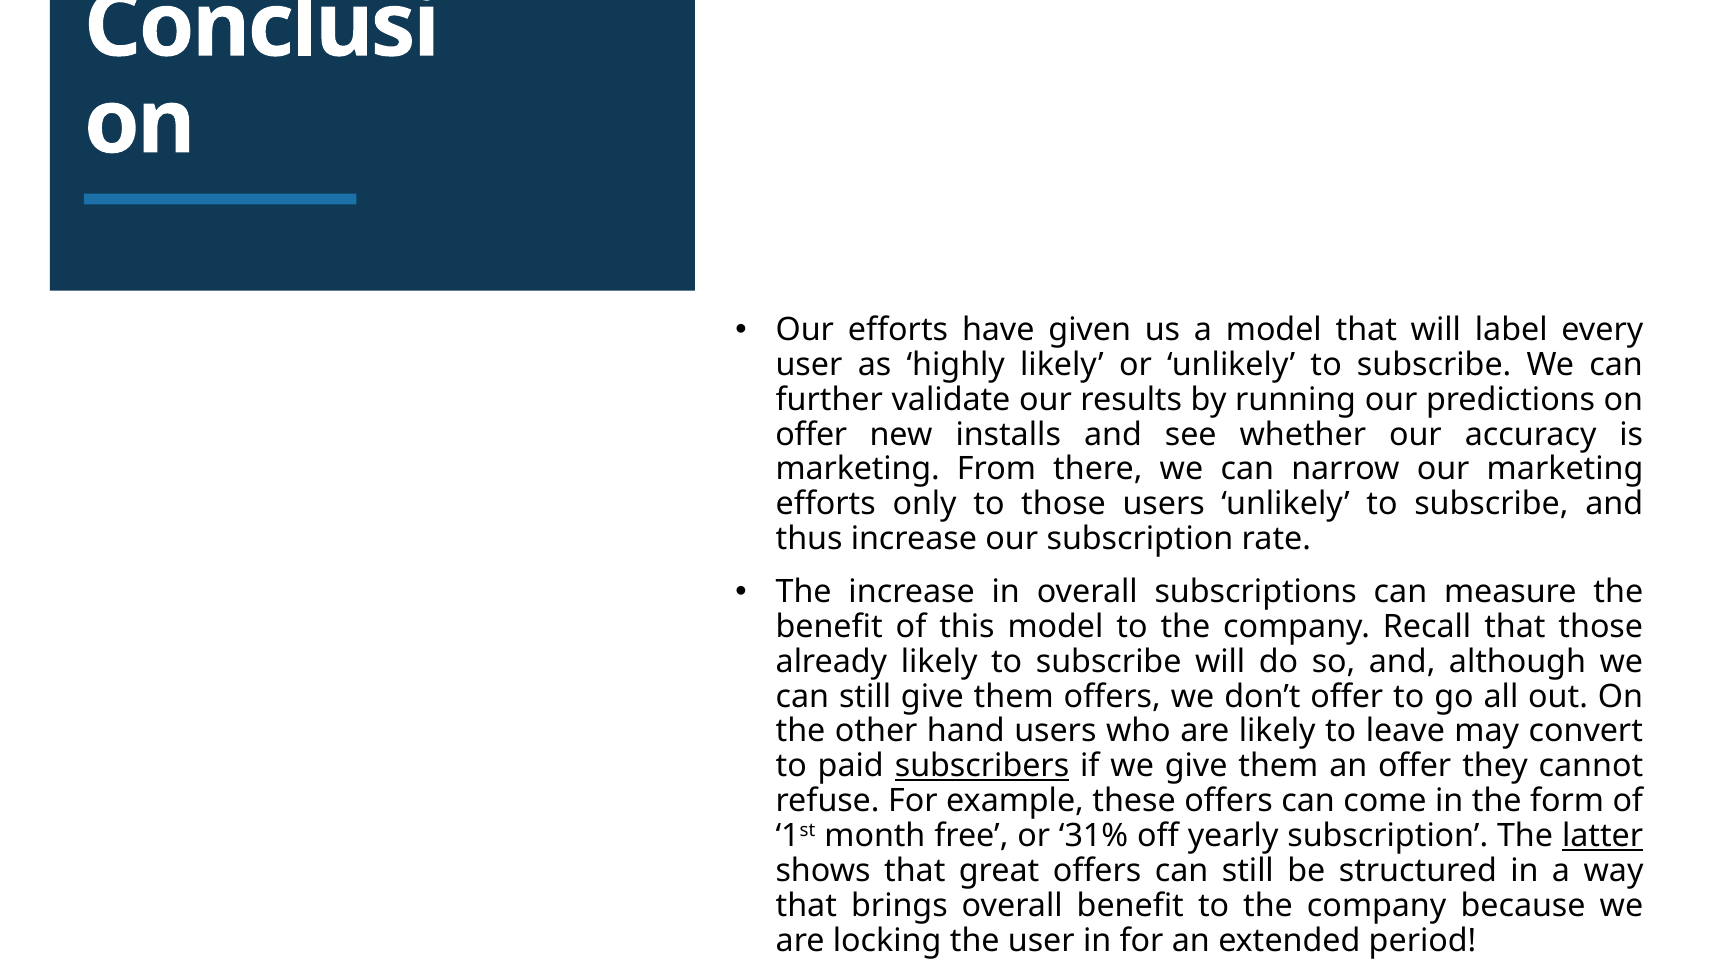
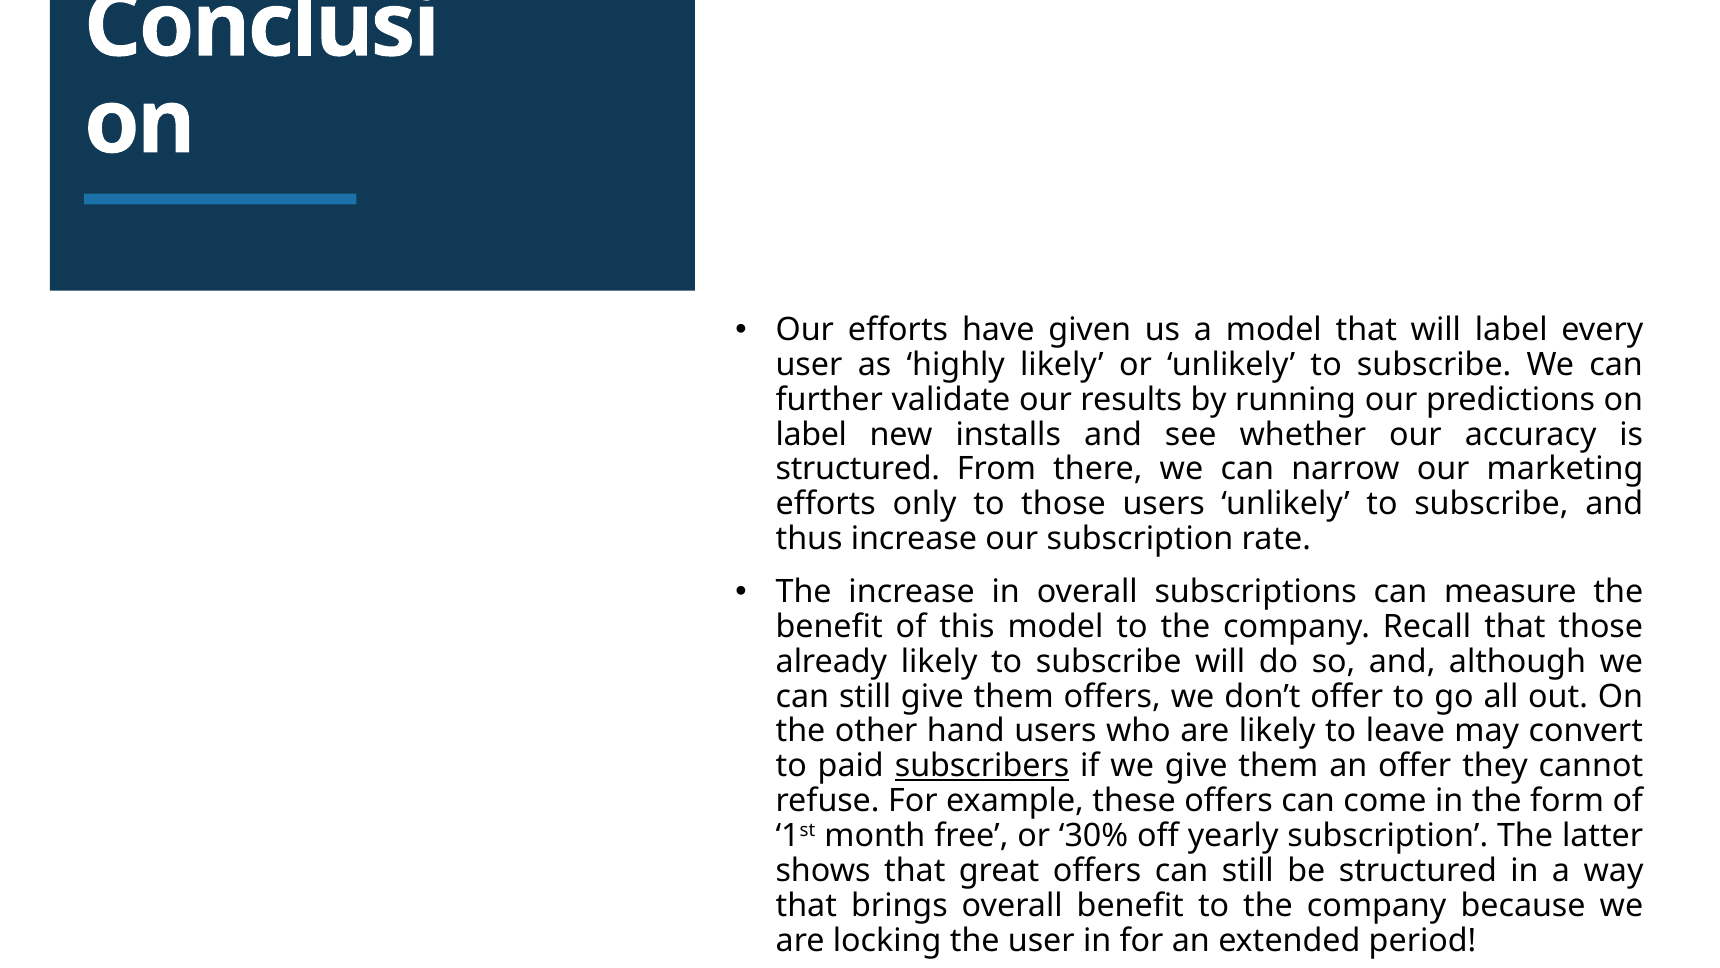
offer at (811, 434): offer -> label
marketing at (858, 469): marketing -> structured
31%: 31% -> 30%
latter underline: present -> none
